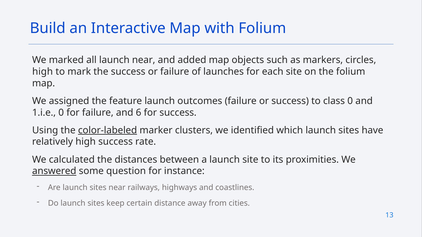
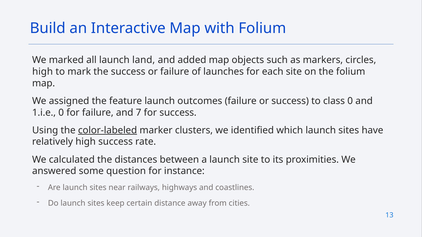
launch near: near -> land
6: 6 -> 7
answered underline: present -> none
